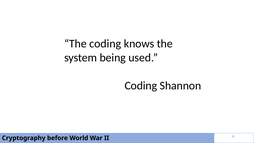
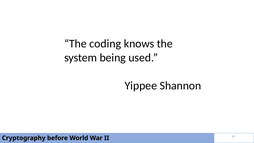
Coding at (141, 86): Coding -> Yippee
